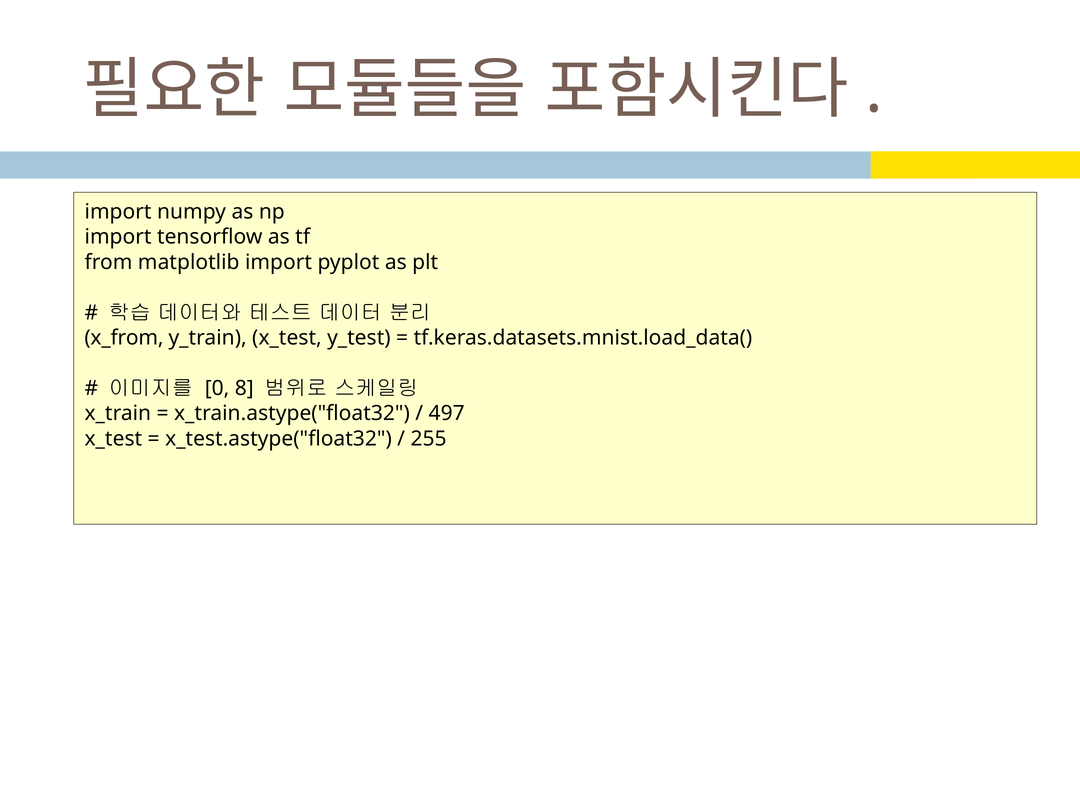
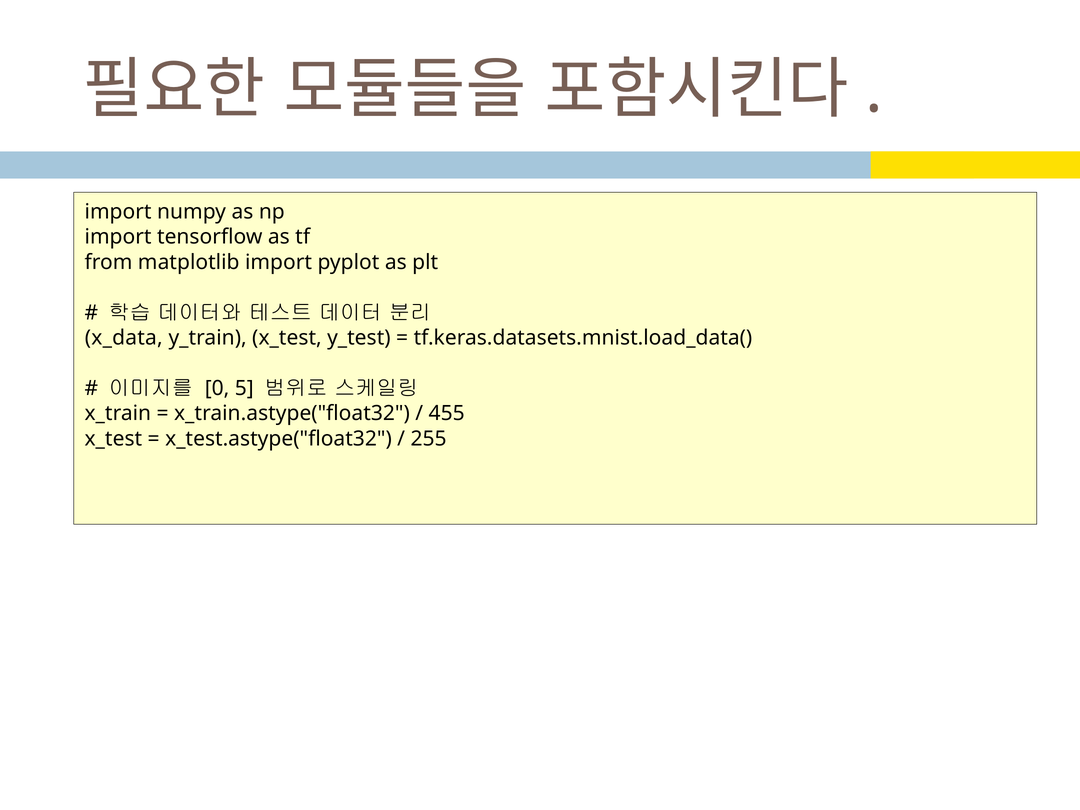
x_from: x_from -> x_data
8: 8 -> 5
497: 497 -> 455
